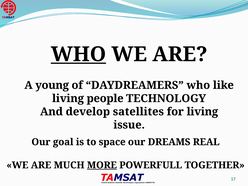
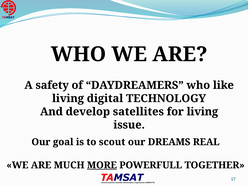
WHO at (78, 54) underline: present -> none
young: young -> safety
people: people -> digital
space: space -> scout
